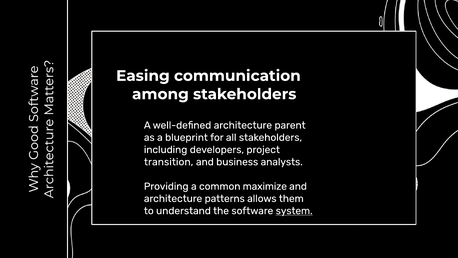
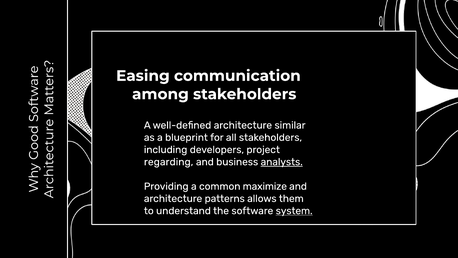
parent: parent -> similar
transition: transition -> regarding
analysts underline: none -> present
